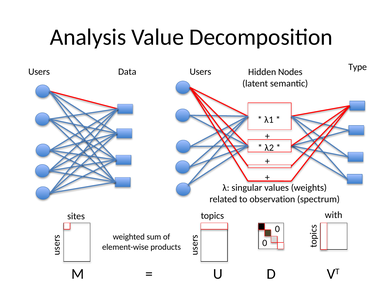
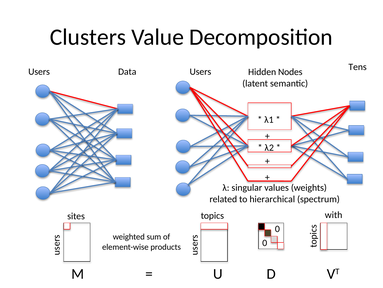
Analysis: Analysis -> Clusters
Type: Type -> Tens
observation: observation -> hierarchical
